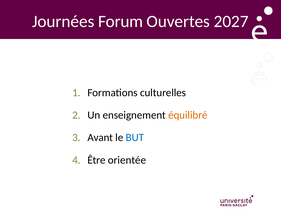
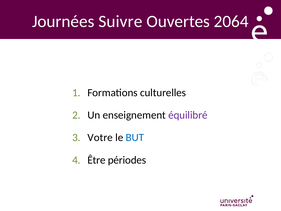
Forum: Forum -> Suivre
2027: 2027 -> 2064
équilibré colour: orange -> purple
Avant: Avant -> Votre
orientée: orientée -> périodes
